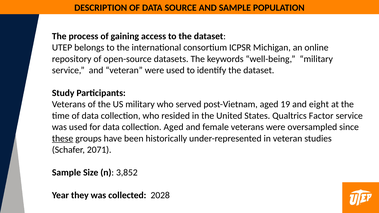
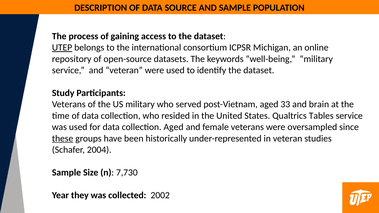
UTEP underline: none -> present
19: 19 -> 33
eight: eight -> brain
Factor: Factor -> Tables
2071: 2071 -> 2004
3,852: 3,852 -> 7,730
2028: 2028 -> 2002
